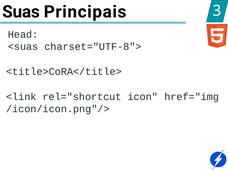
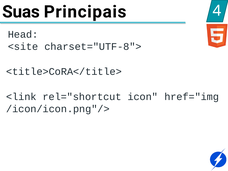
3: 3 -> 4
<suas: <suas -> <site
